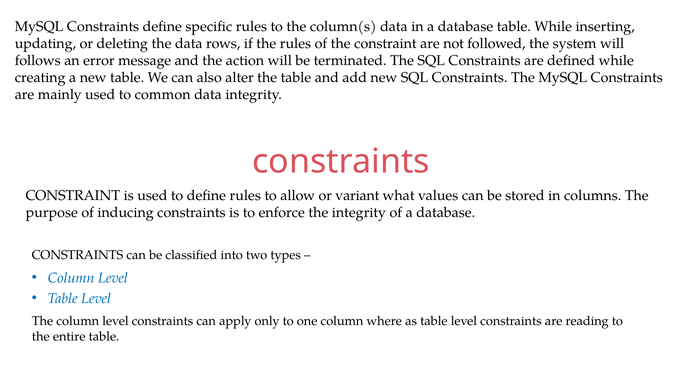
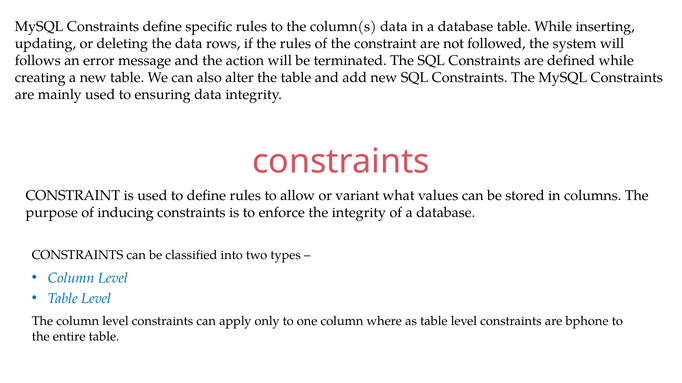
common: common -> ensuring
reading: reading -> bphone
